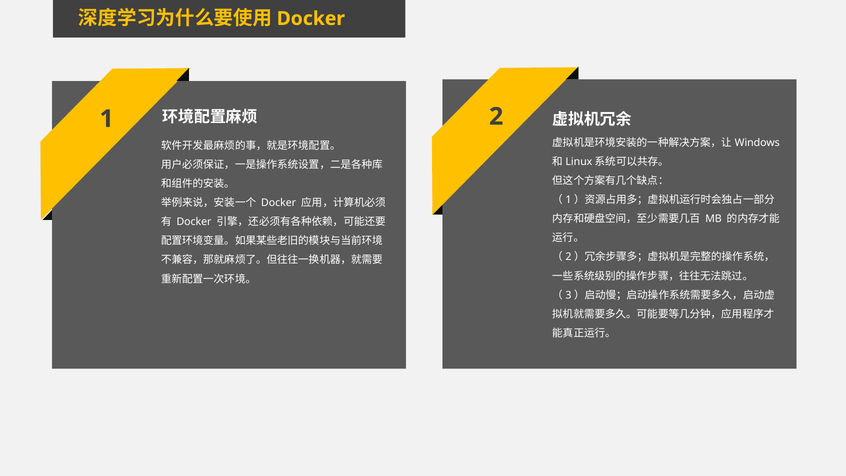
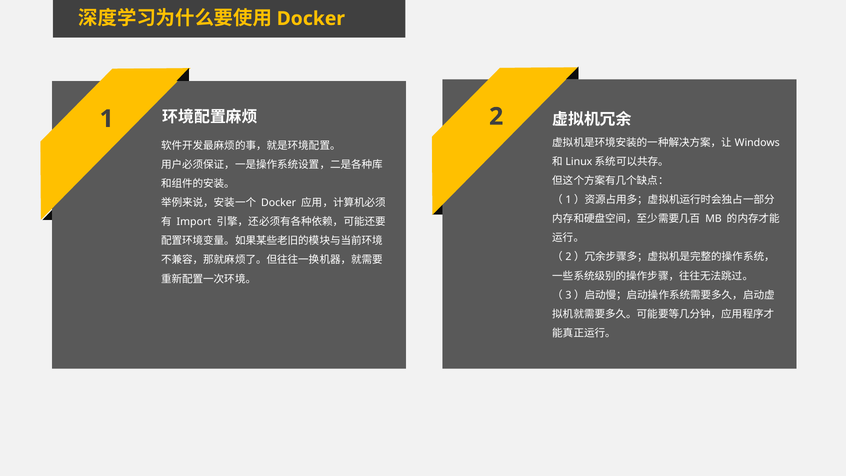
Docker at (194, 222): Docker -> Import
